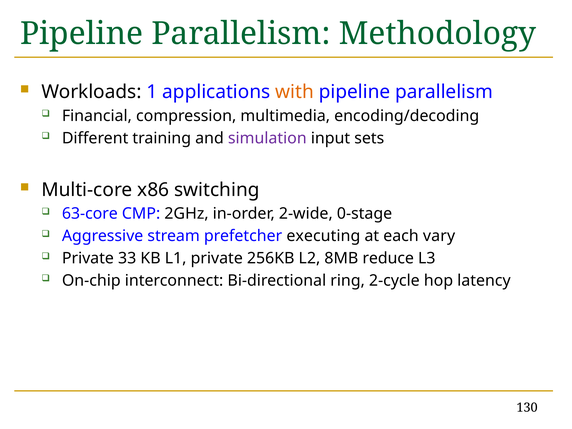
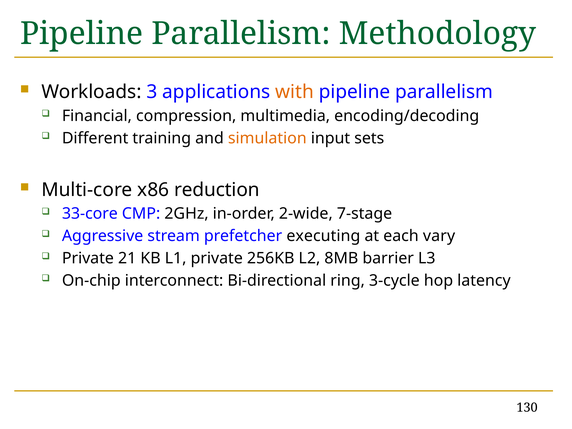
1: 1 -> 3
simulation colour: purple -> orange
switching: switching -> reduction
63-core: 63-core -> 33-core
0-stage: 0-stage -> 7-stage
33: 33 -> 21
reduce: reduce -> barrier
2-cycle: 2-cycle -> 3-cycle
